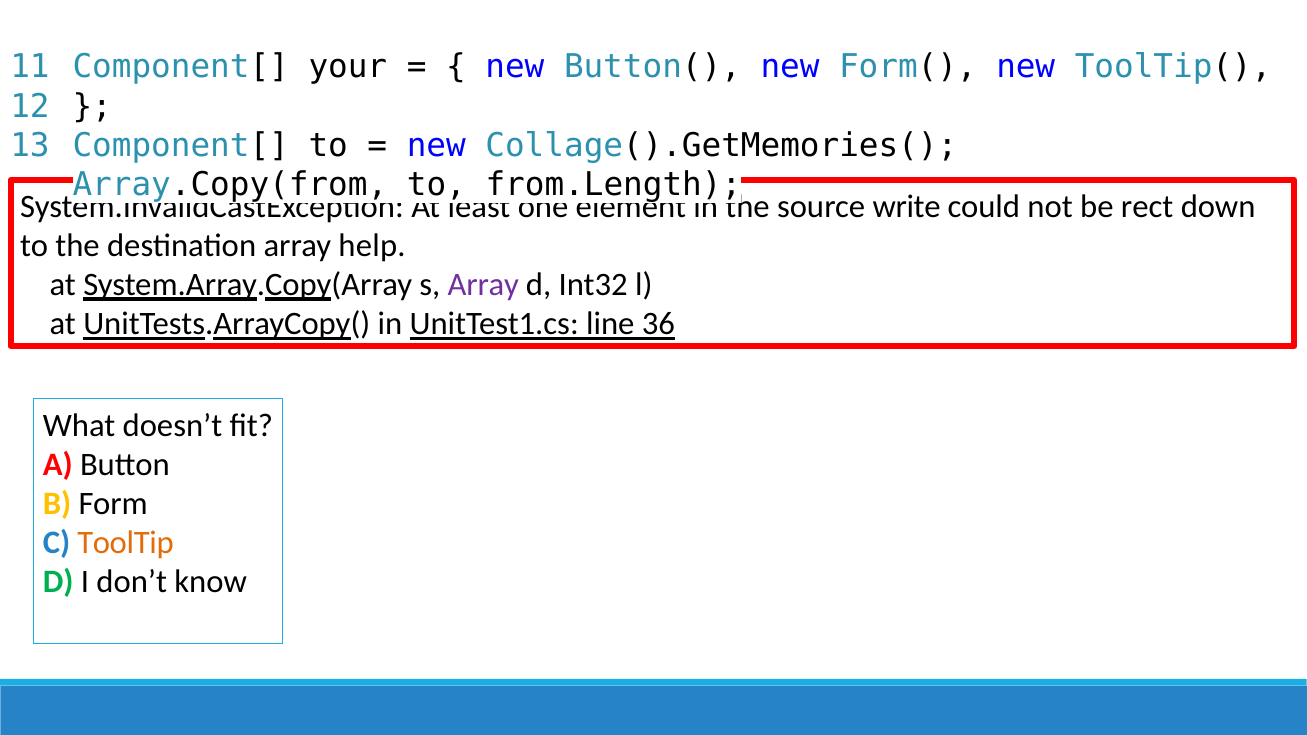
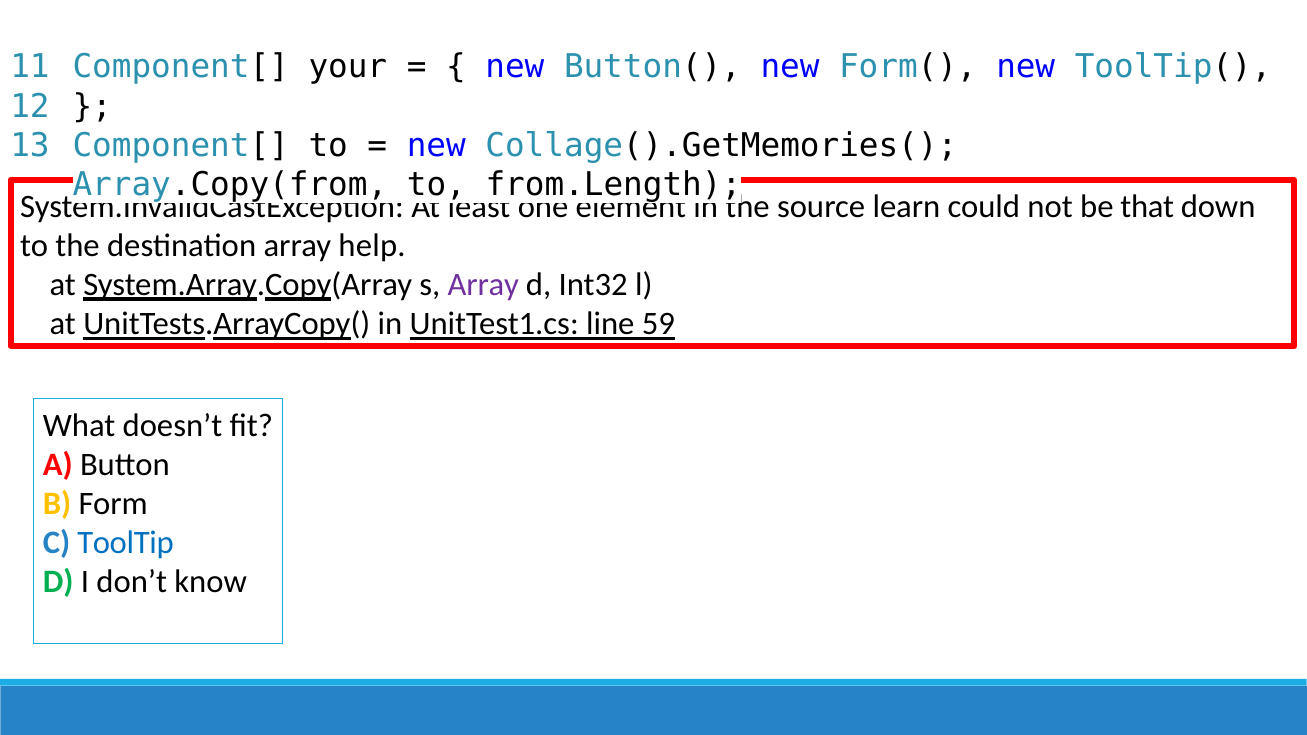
write: write -> learn
rect: rect -> that
36: 36 -> 59
ToolTip colour: orange -> blue
